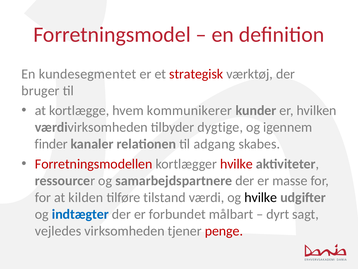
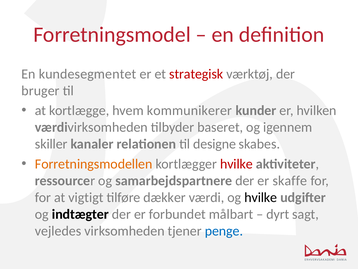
dygtige: dygtige -> baseret
finder: finder -> skiller
adgang: adgang -> designe
Forretningsmodellen colour: red -> orange
masse: masse -> skaffe
kilden: kilden -> vigtigt
tilstand: tilstand -> dækker
indtægter colour: blue -> black
penge colour: red -> blue
